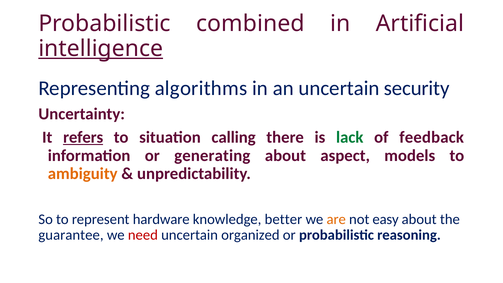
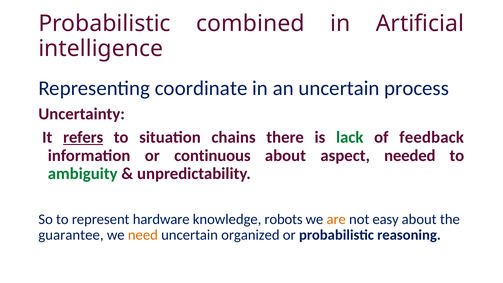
intelligence underline: present -> none
algorithms: algorithms -> coordinate
security: security -> process
calling: calling -> chains
generating: generating -> continuous
models: models -> needed
ambiguity colour: orange -> green
better: better -> robots
need colour: red -> orange
